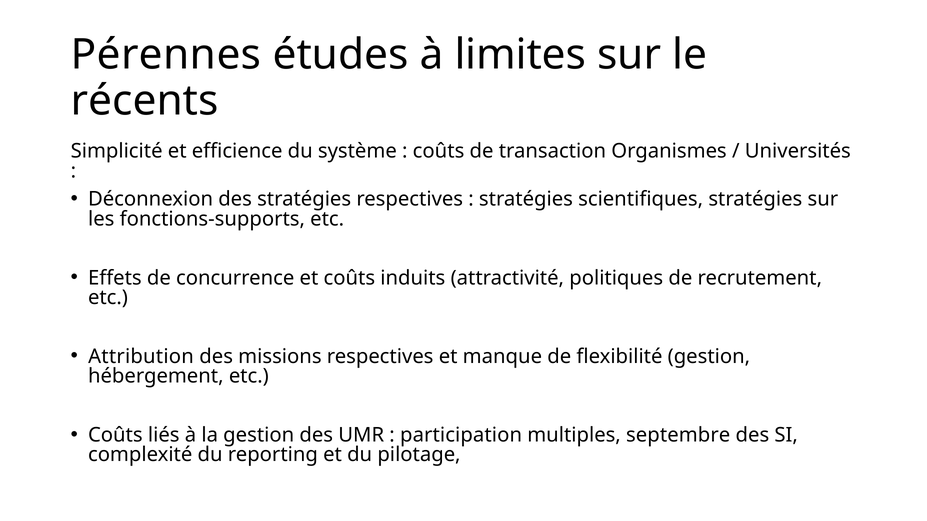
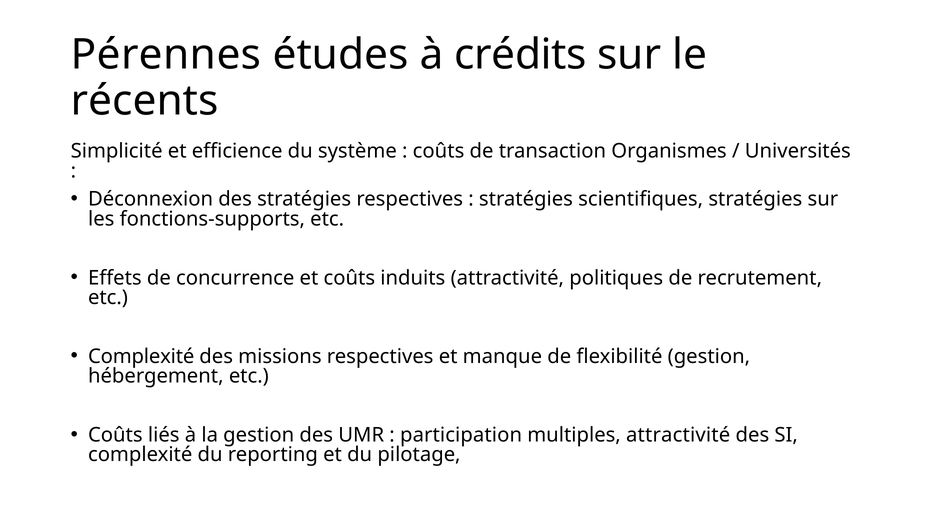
limites: limites -> crédits
Attribution at (141, 357): Attribution -> Complexité
multiples septembre: septembre -> attractivité
